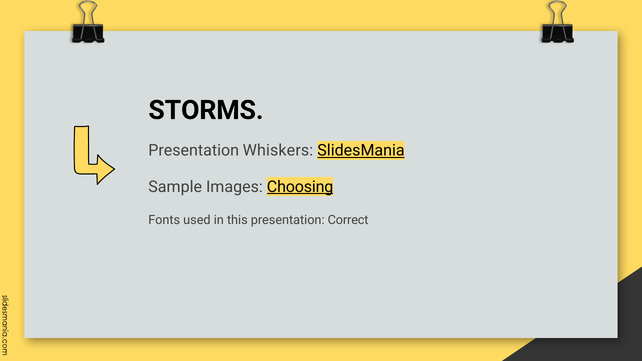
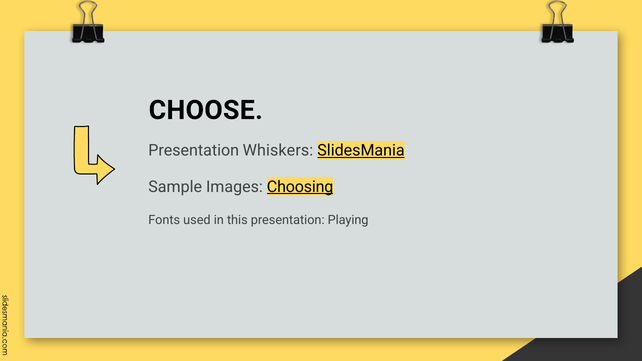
STORMS: STORMS -> CHOOSE
Correct: Correct -> Playing
